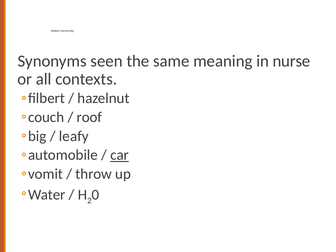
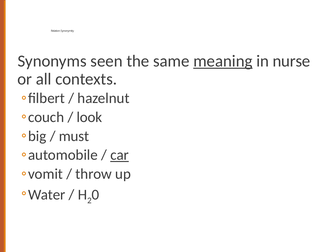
meaning underline: none -> present
roof: roof -> look
leafy: leafy -> must
